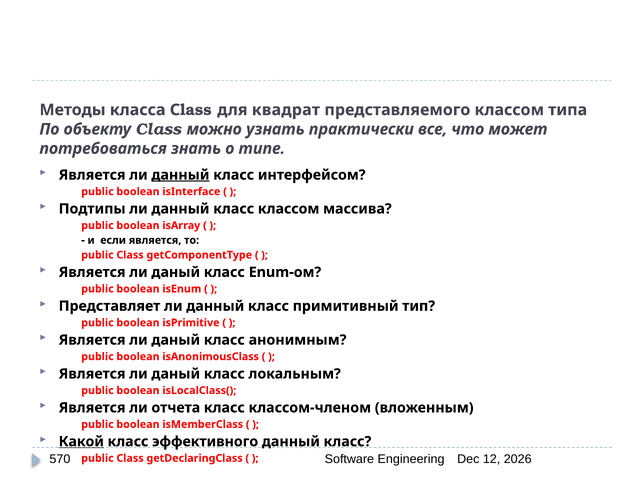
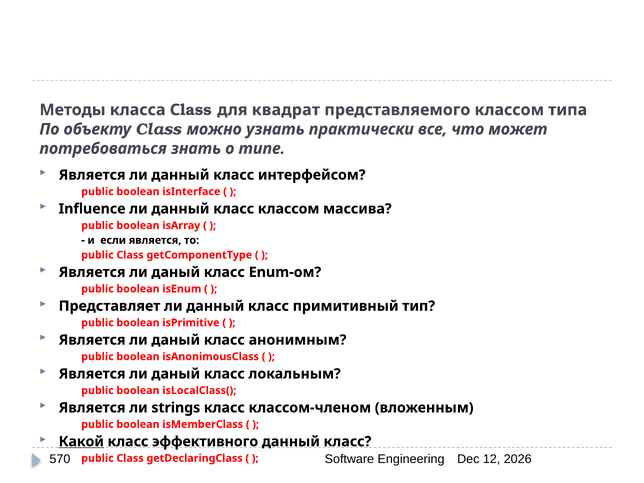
данный at (180, 175) underline: present -> none
Подтипы: Подтипы -> Influence
отчета: отчета -> strings
